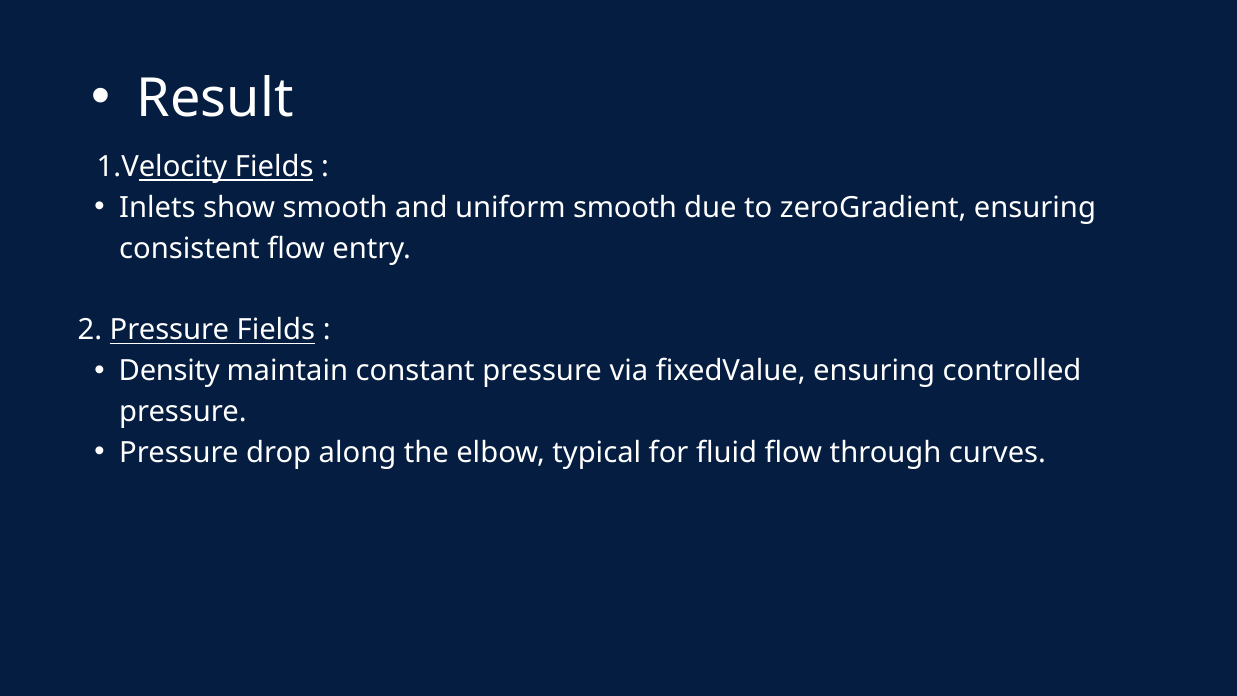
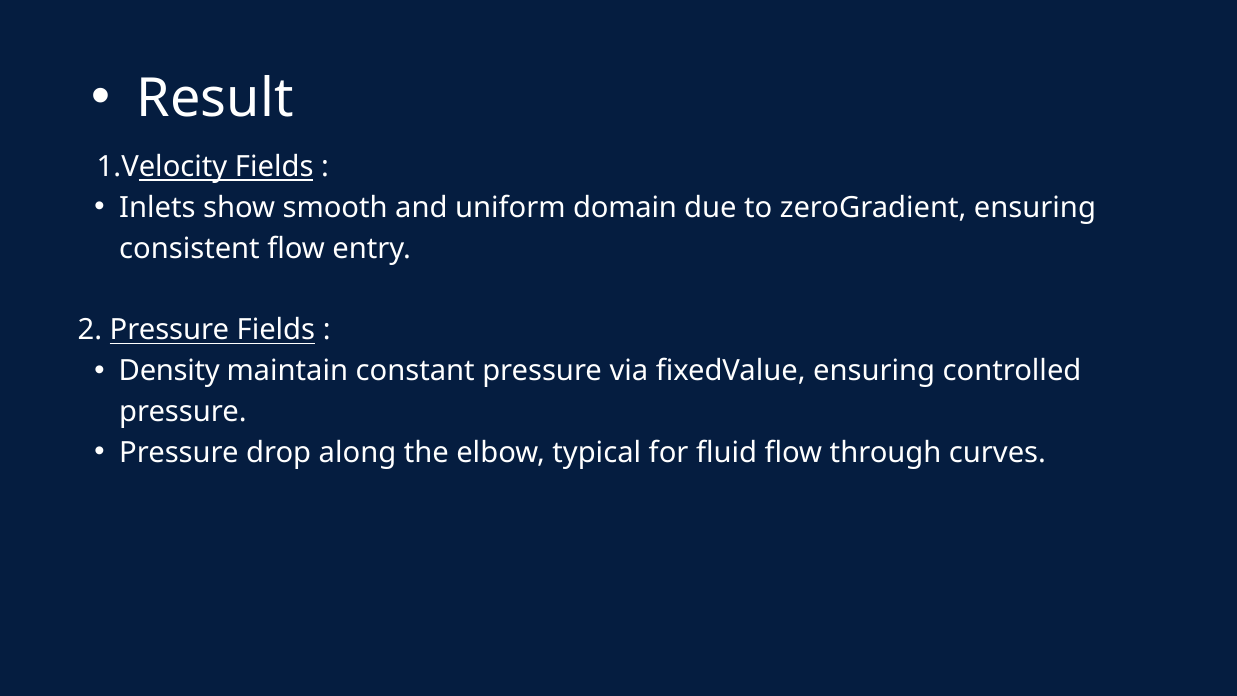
uniform smooth: smooth -> domain
